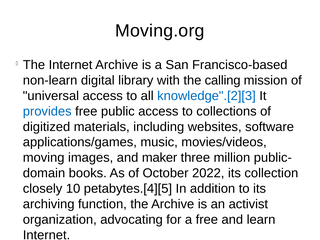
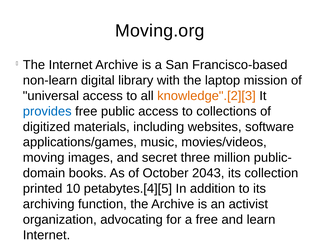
calling: calling -> laptop
knowledge".[2][3 colour: blue -> orange
maker: maker -> secret
2022: 2022 -> 2043
closely: closely -> printed
